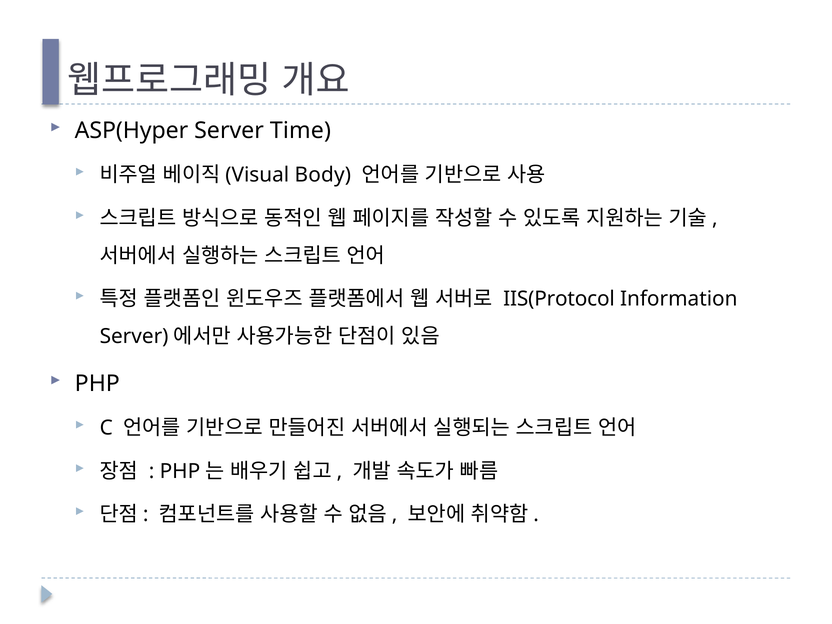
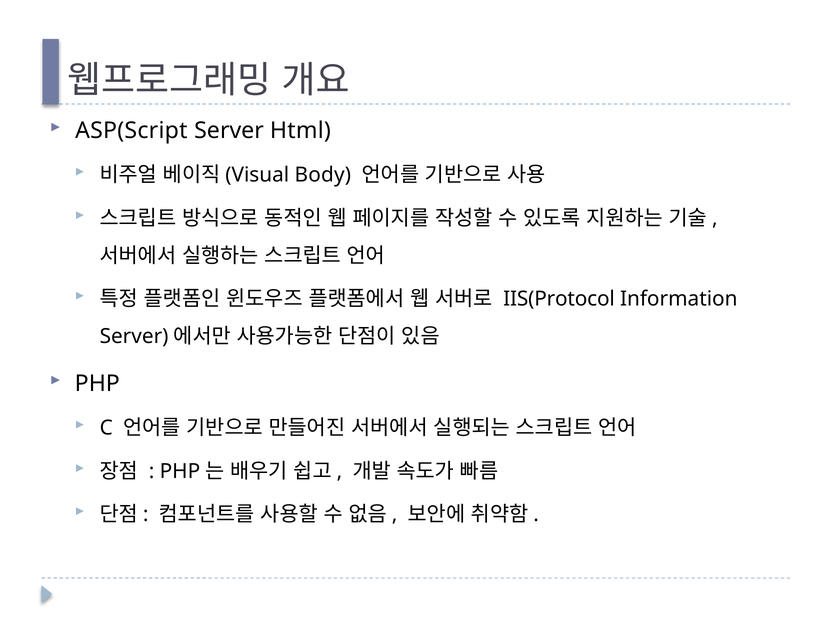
ASP(Hyper: ASP(Hyper -> ASP(Script
Time: Time -> Html
